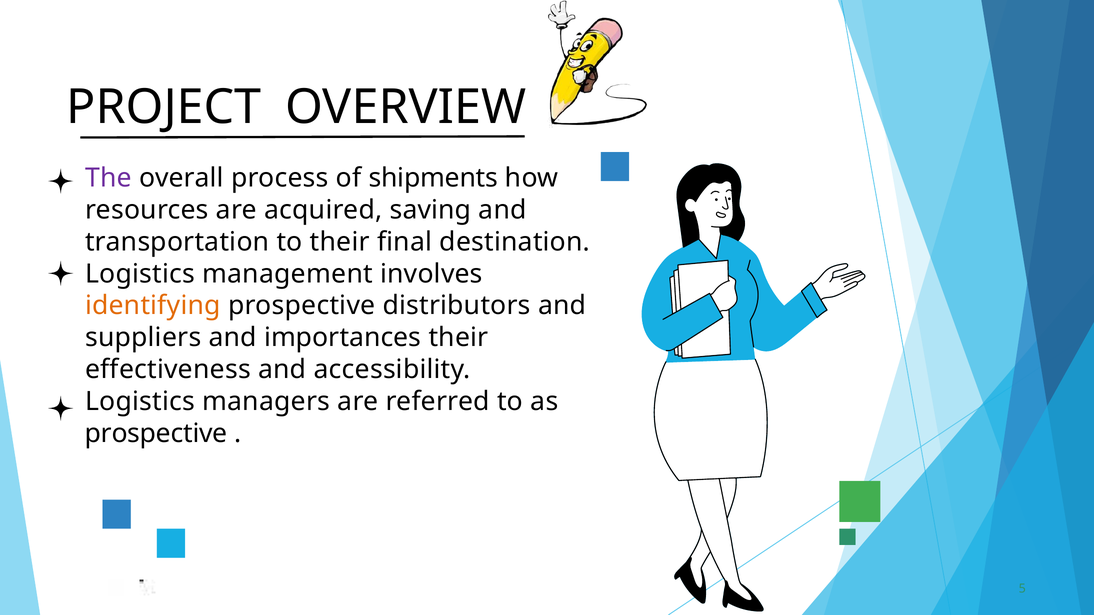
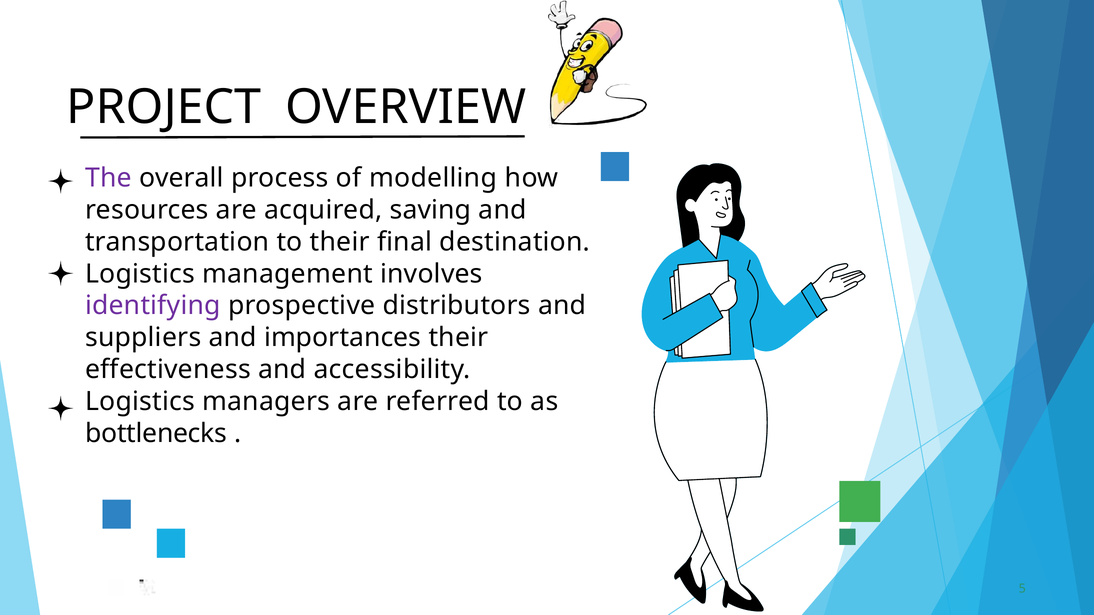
shipments: shipments -> modelling
identifying colour: orange -> purple
prospective at (156, 434): prospective -> bottlenecks
